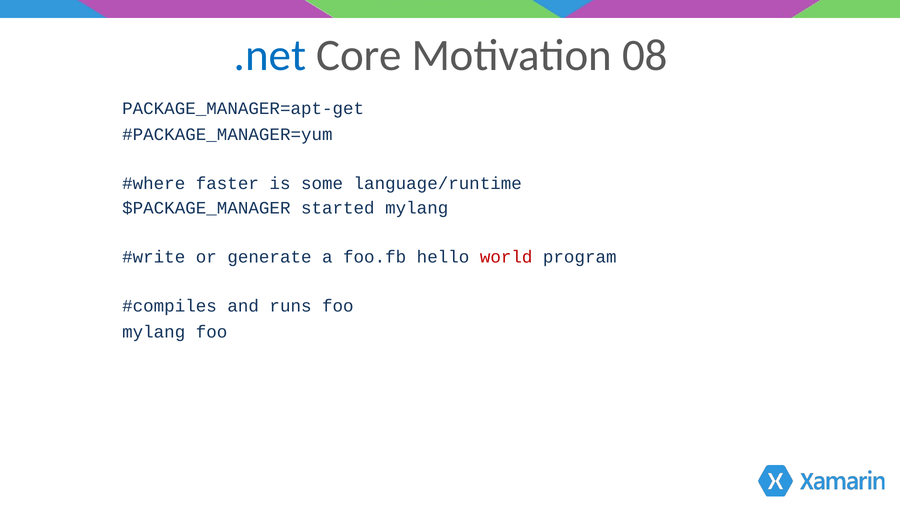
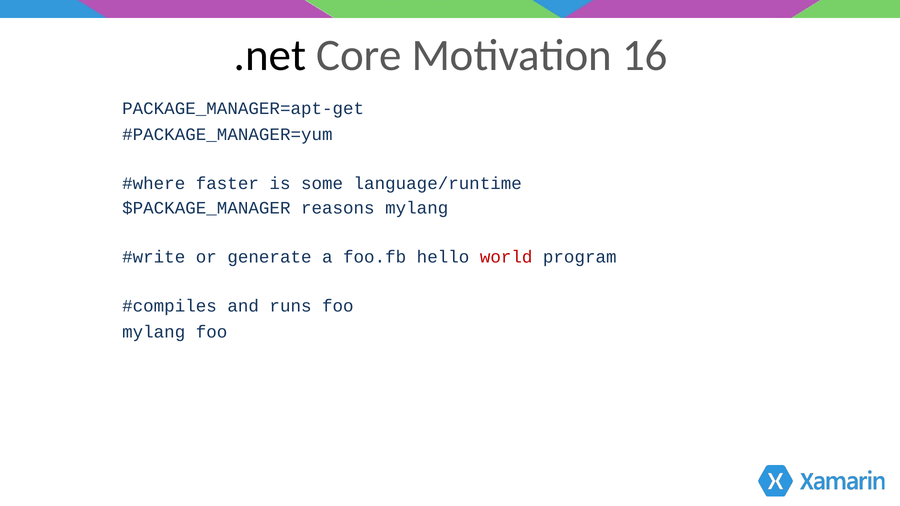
.net colour: blue -> black
08: 08 -> 16
started: started -> reasons
